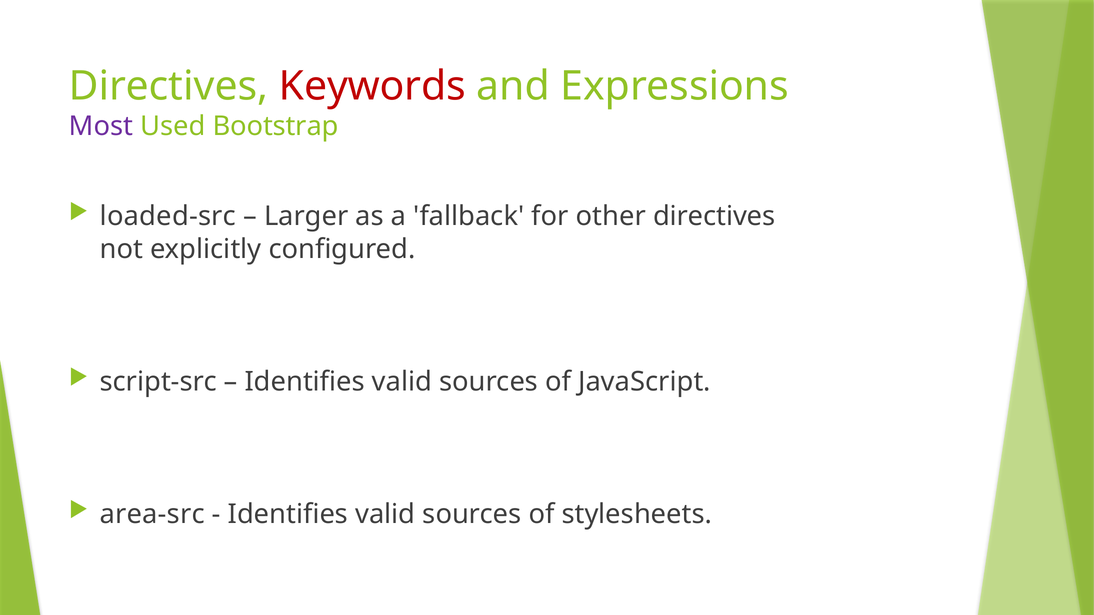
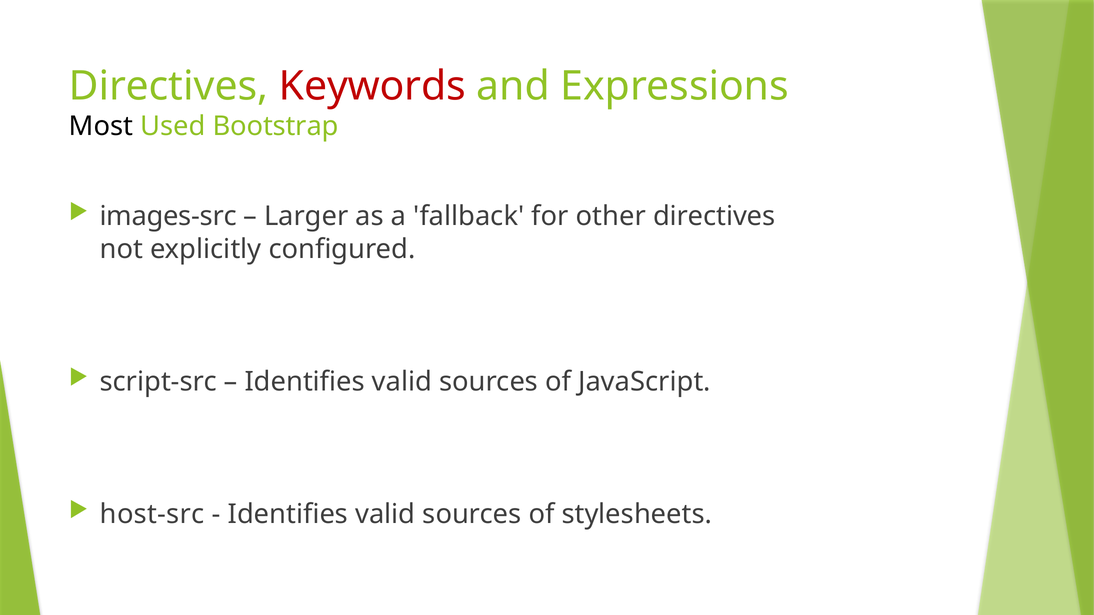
Most colour: purple -> black
loaded-src: loaded-src -> images-src
area-src: area-src -> host-src
